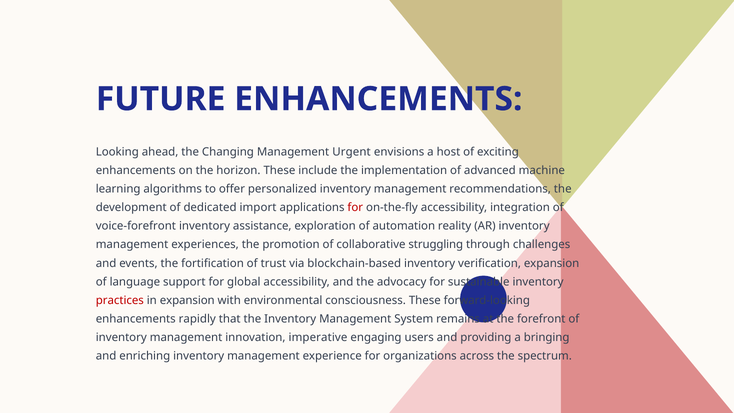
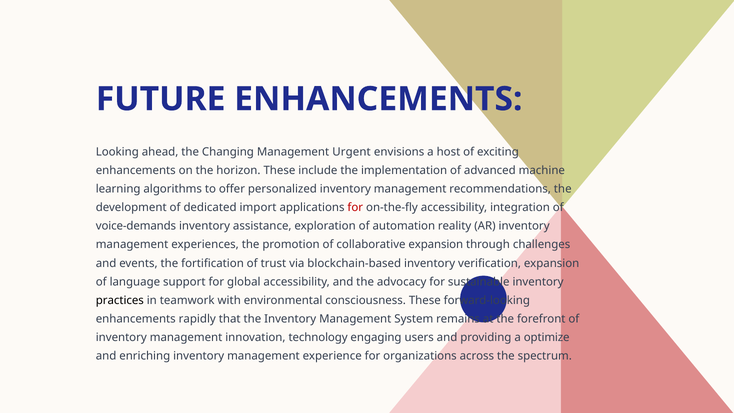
voice-forefront: voice-forefront -> voice-demands
collaborative struggling: struggling -> expansion
practices colour: red -> black
in expansion: expansion -> teamwork
imperative: imperative -> technology
bringing: bringing -> optimize
